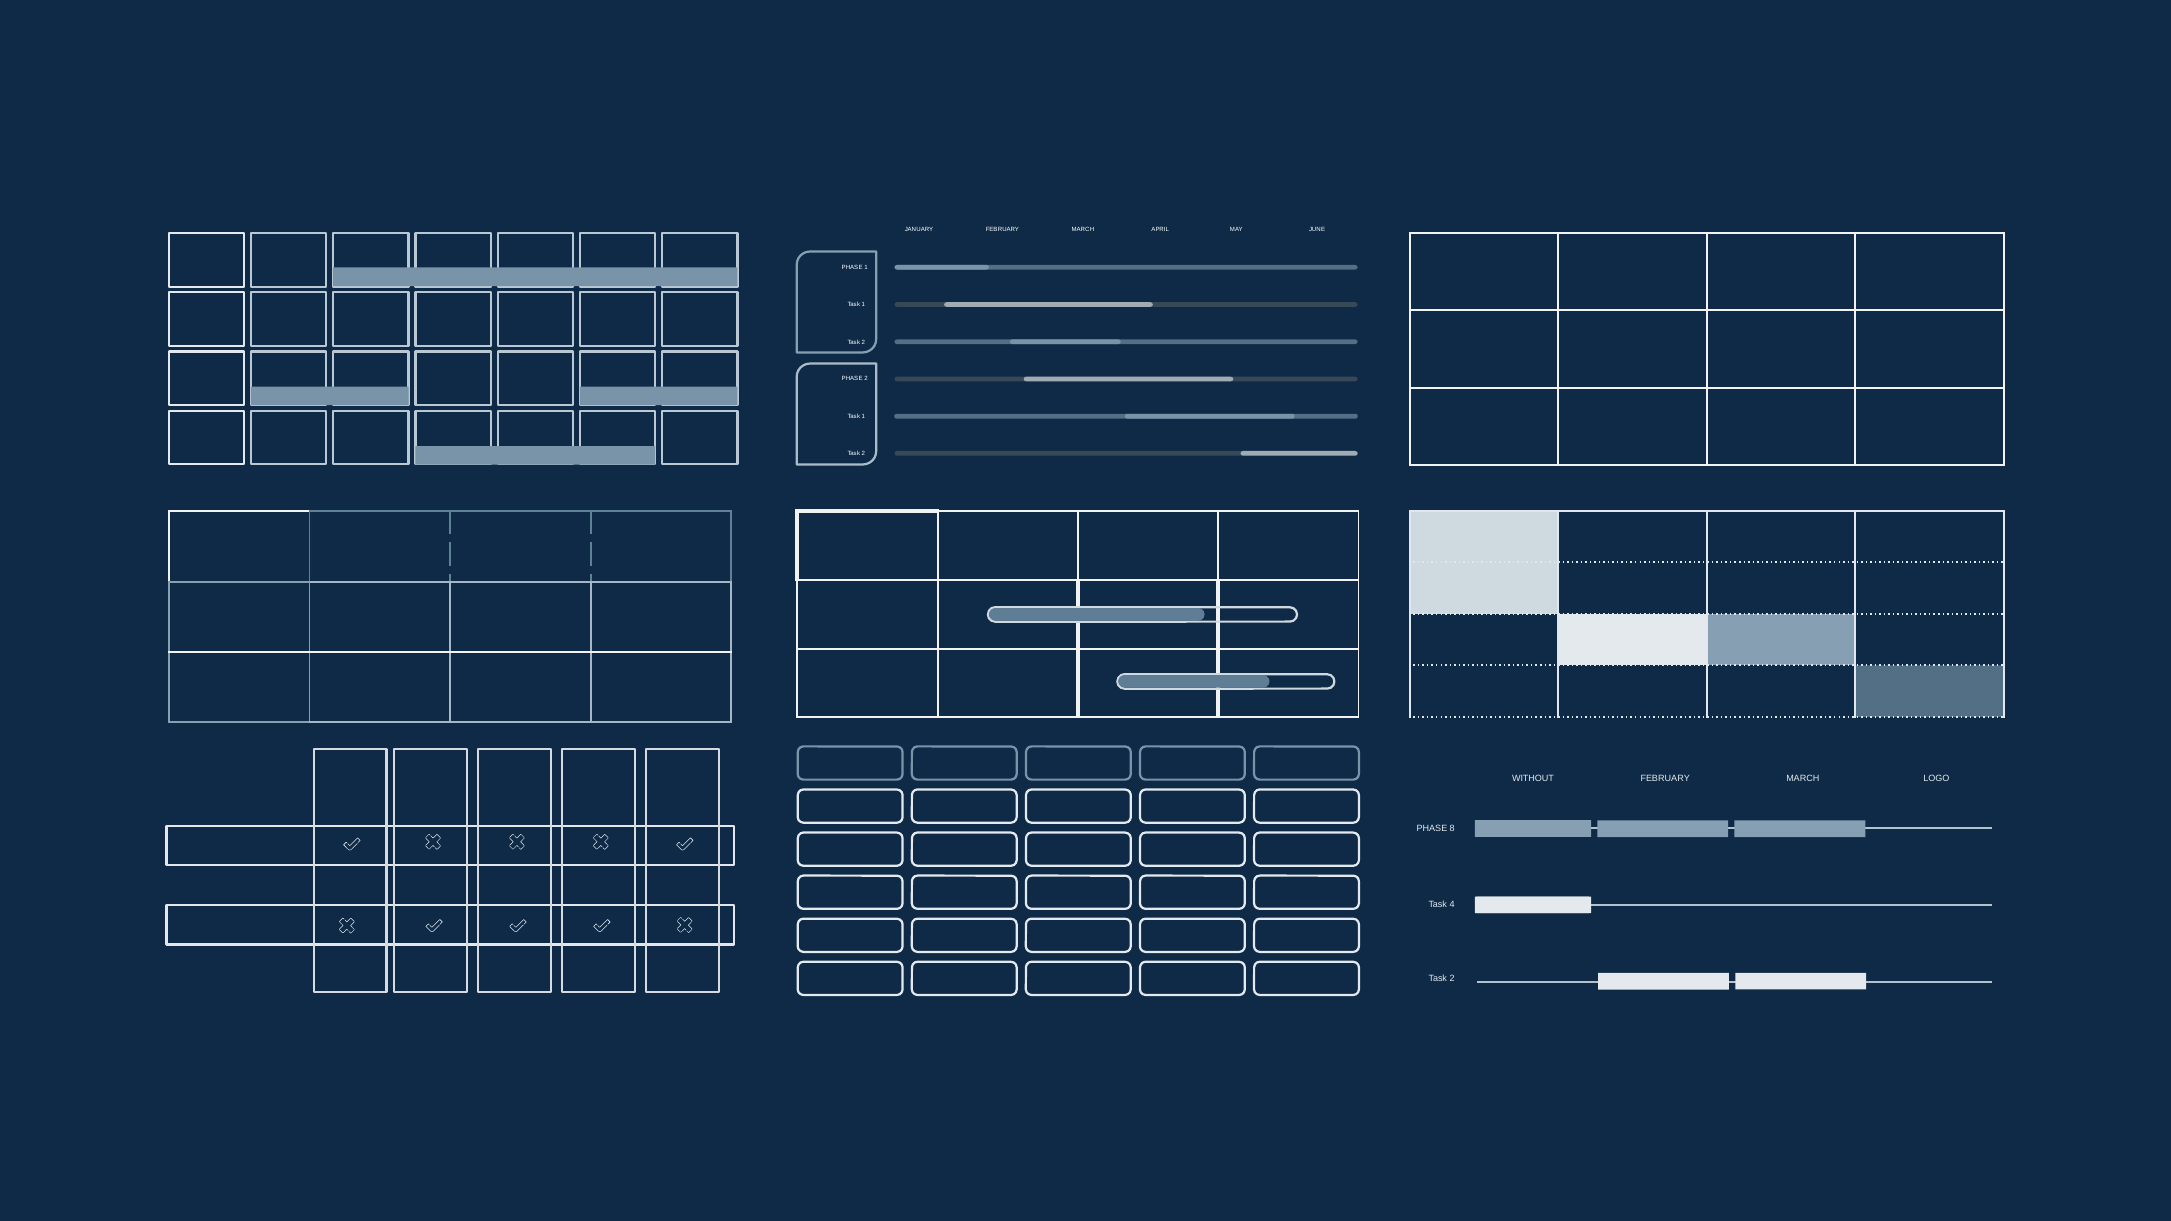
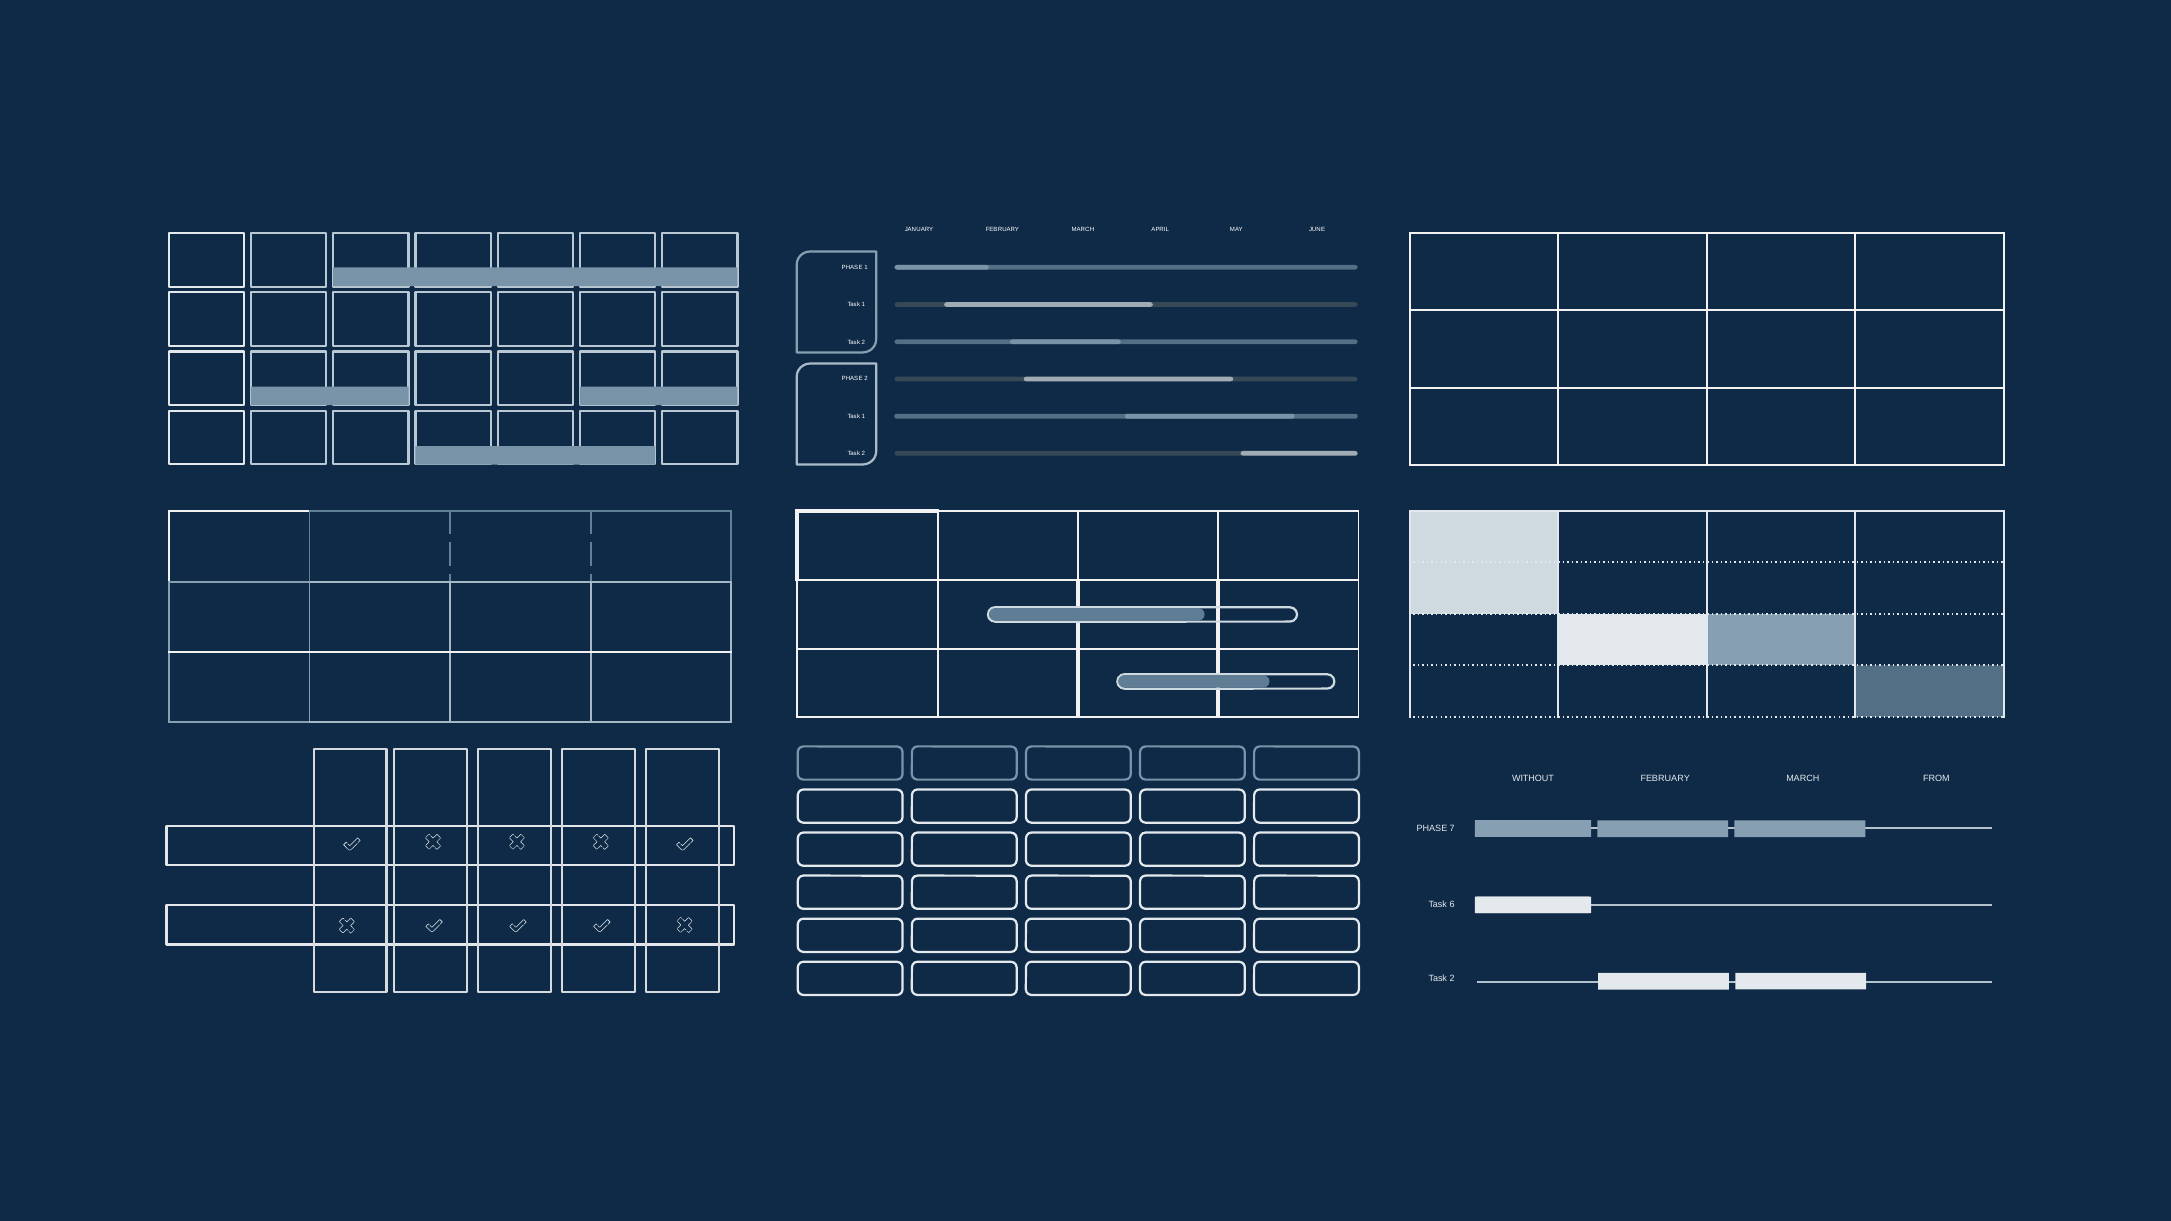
LOGO: LOGO -> FROM
8: 8 -> 7
4: 4 -> 6
